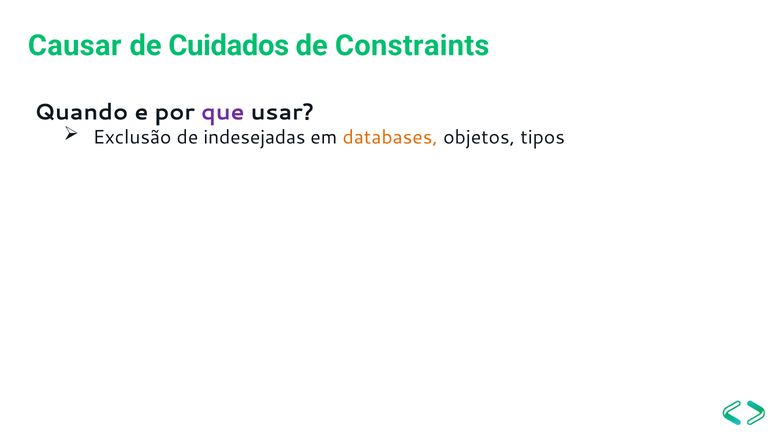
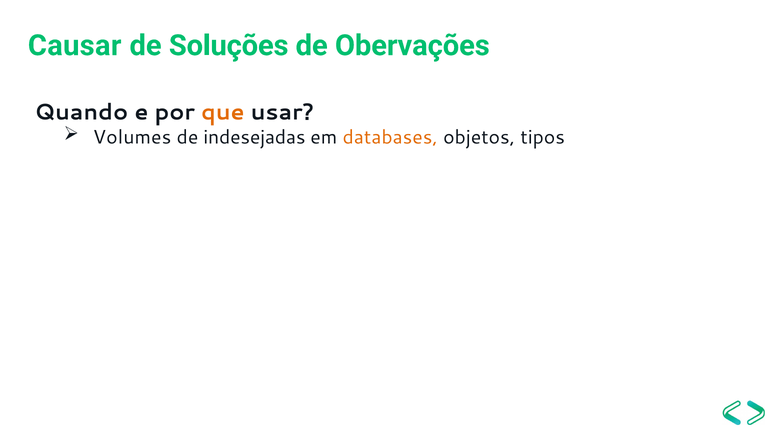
Cuidados: Cuidados -> Soluções
Constraints: Constraints -> Obervações
que colour: purple -> orange
Exclusão: Exclusão -> Volumes
